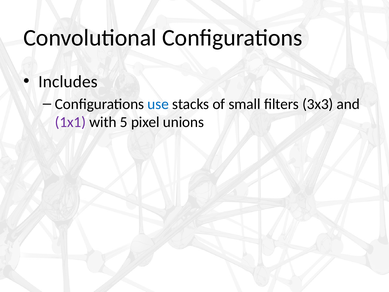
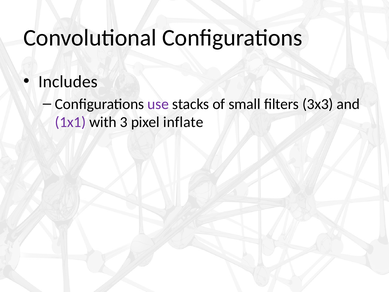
use colour: blue -> purple
5: 5 -> 3
unions: unions -> inflate
